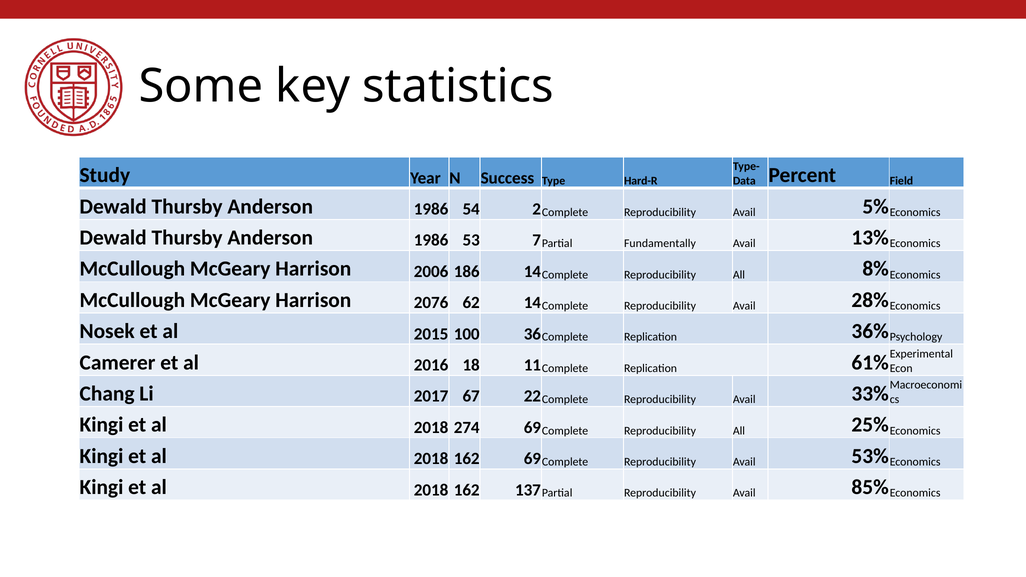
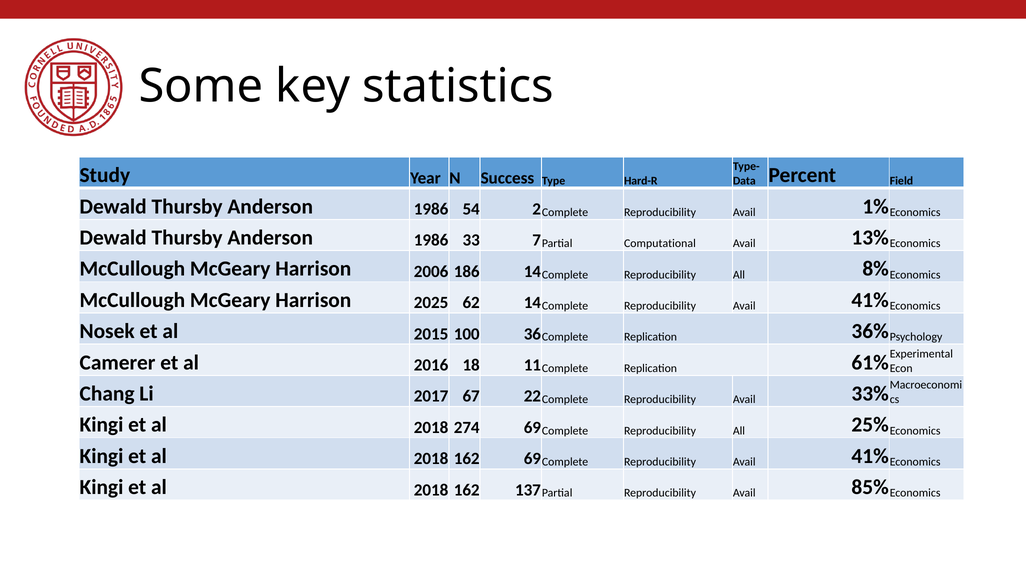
5%: 5% -> 1%
53: 53 -> 33
Fundamentally: Fundamentally -> Computational
2076: 2076 -> 2025
28% at (870, 300): 28% -> 41%
53% at (870, 456): 53% -> 41%
